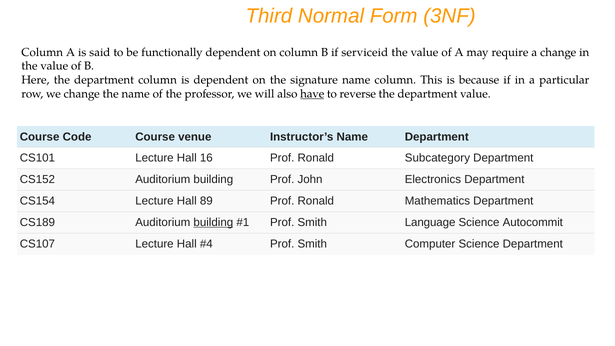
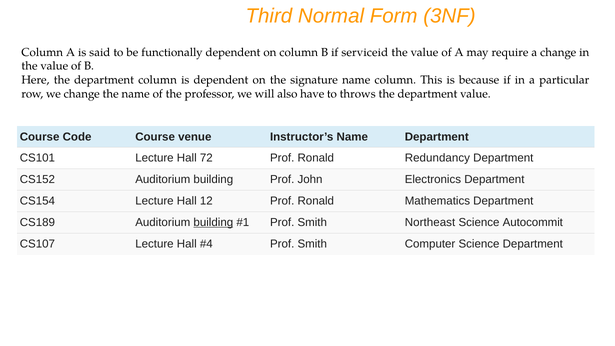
have underline: present -> none
reverse: reverse -> throws
16: 16 -> 72
Subcategory: Subcategory -> Redundancy
89: 89 -> 12
Language: Language -> Northeast
